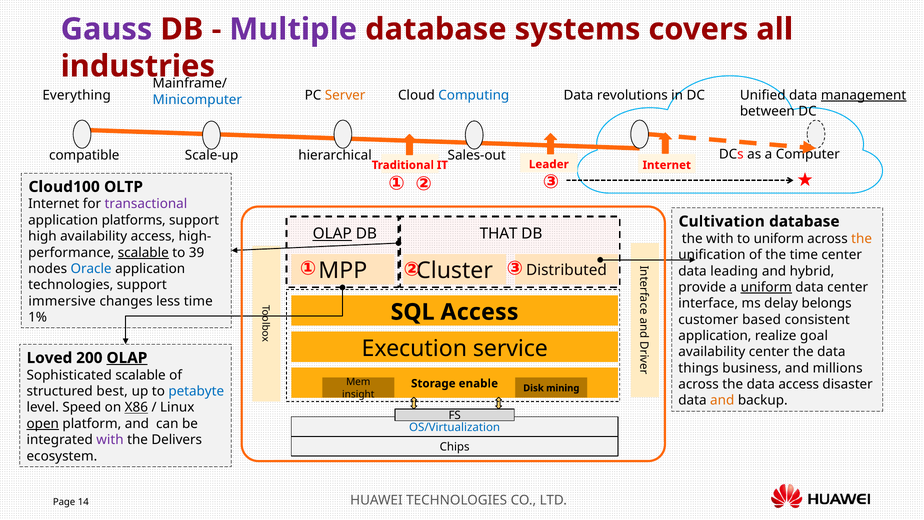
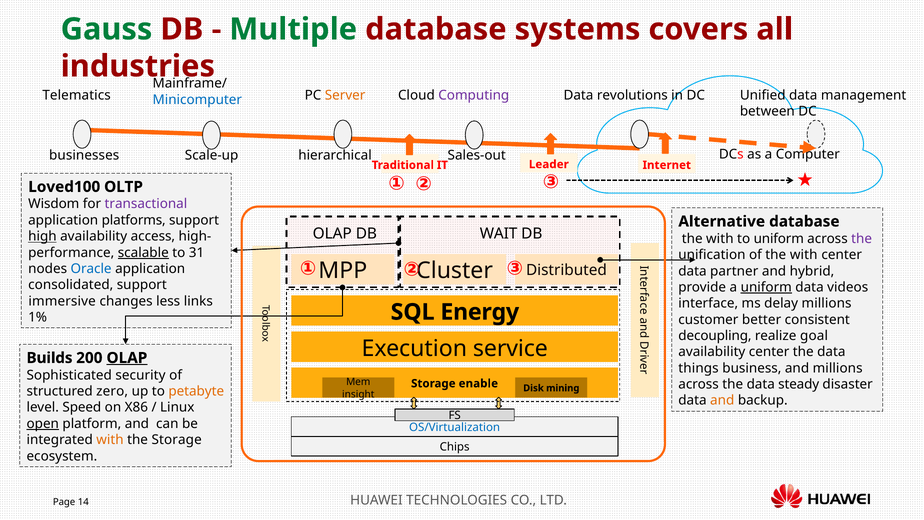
Gauss colour: purple -> green
Multiple colour: purple -> green
Everything: Everything -> Telematics
management underline: present -> none
Computing colour: blue -> purple
compatible: compatible -> businesses
Cloud100: Cloud100 -> Loved100
Internet at (54, 204): Internet -> Wisdom
Cultivation: Cultivation -> Alternative
OLAP at (332, 234) underline: present -> none
THAT: THAT -> WAIT
high underline: none -> present
the at (862, 239) colour: orange -> purple
39: 39 -> 31
of the time: time -> with
leading: leading -> partner
technologies at (71, 285): technologies -> consolidated
data center: center -> videos
less time: time -> links
delay belongs: belongs -> millions
SQL Access: Access -> Energy
based: based -> better
application at (715, 336): application -> decoupling
Loved: Loved -> Builds
Sophisticated scalable: scalable -> security
data access: access -> steady
best: best -> zero
petabyte colour: blue -> orange
X86 underline: present -> none
with at (110, 440) colour: purple -> orange
the Delivers: Delivers -> Storage
